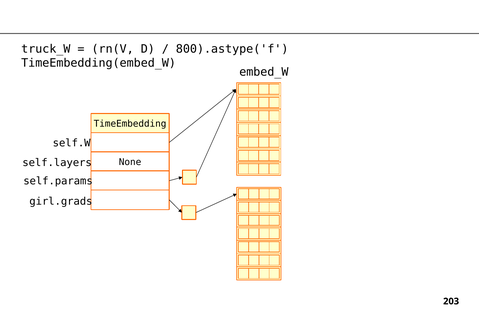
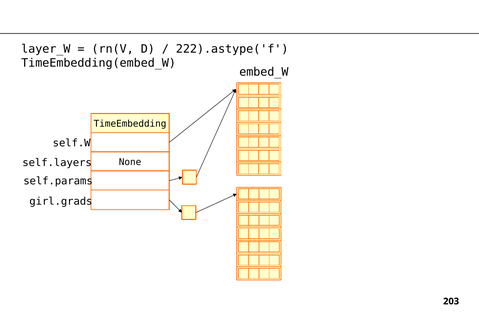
truck_W: truck_W -> layer_W
800).astype('f: 800).astype('f -> 222).astype('f
